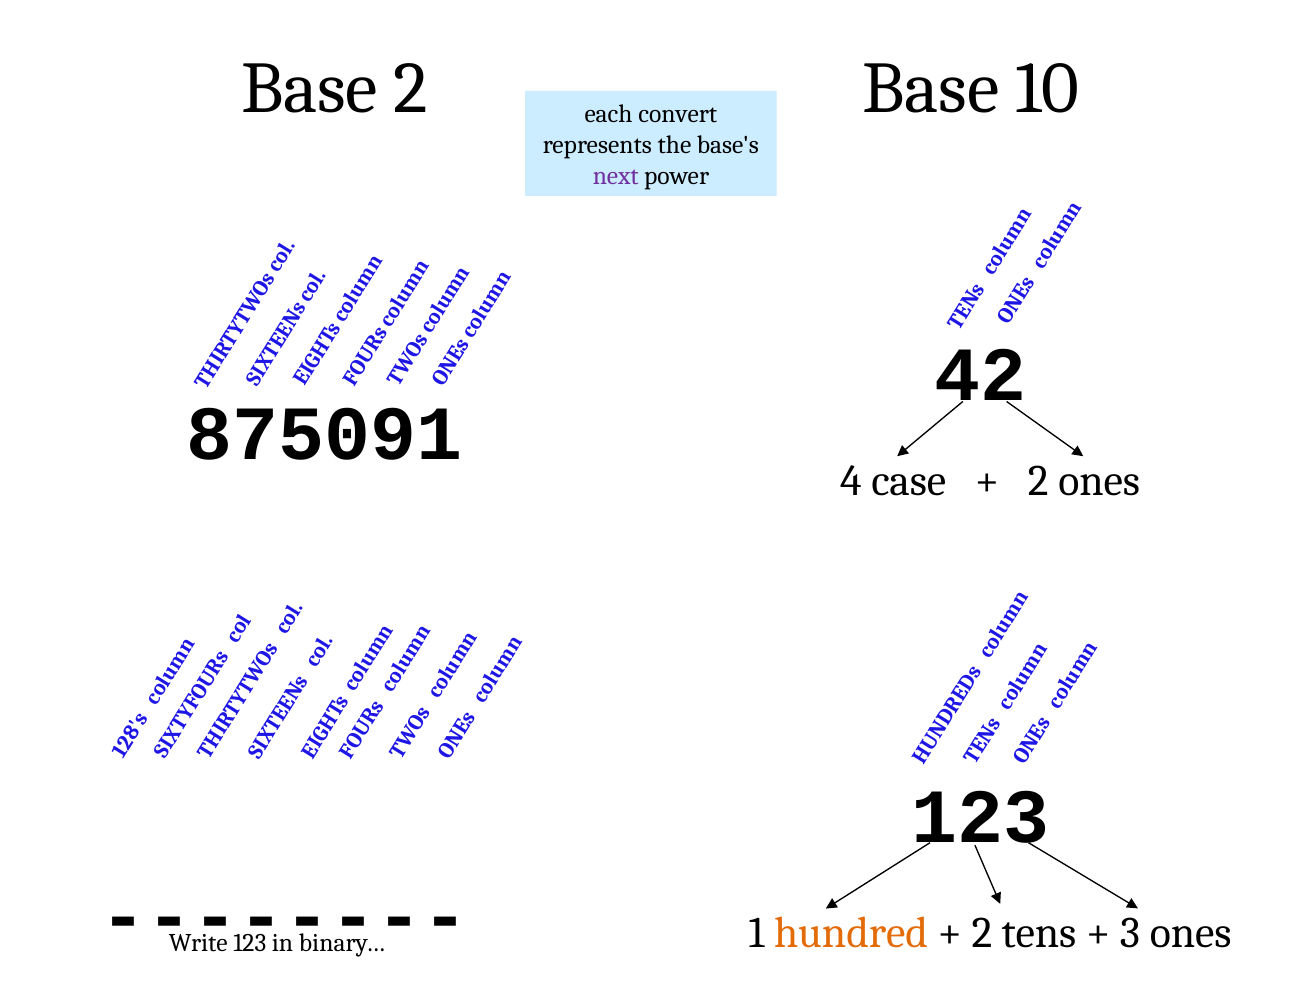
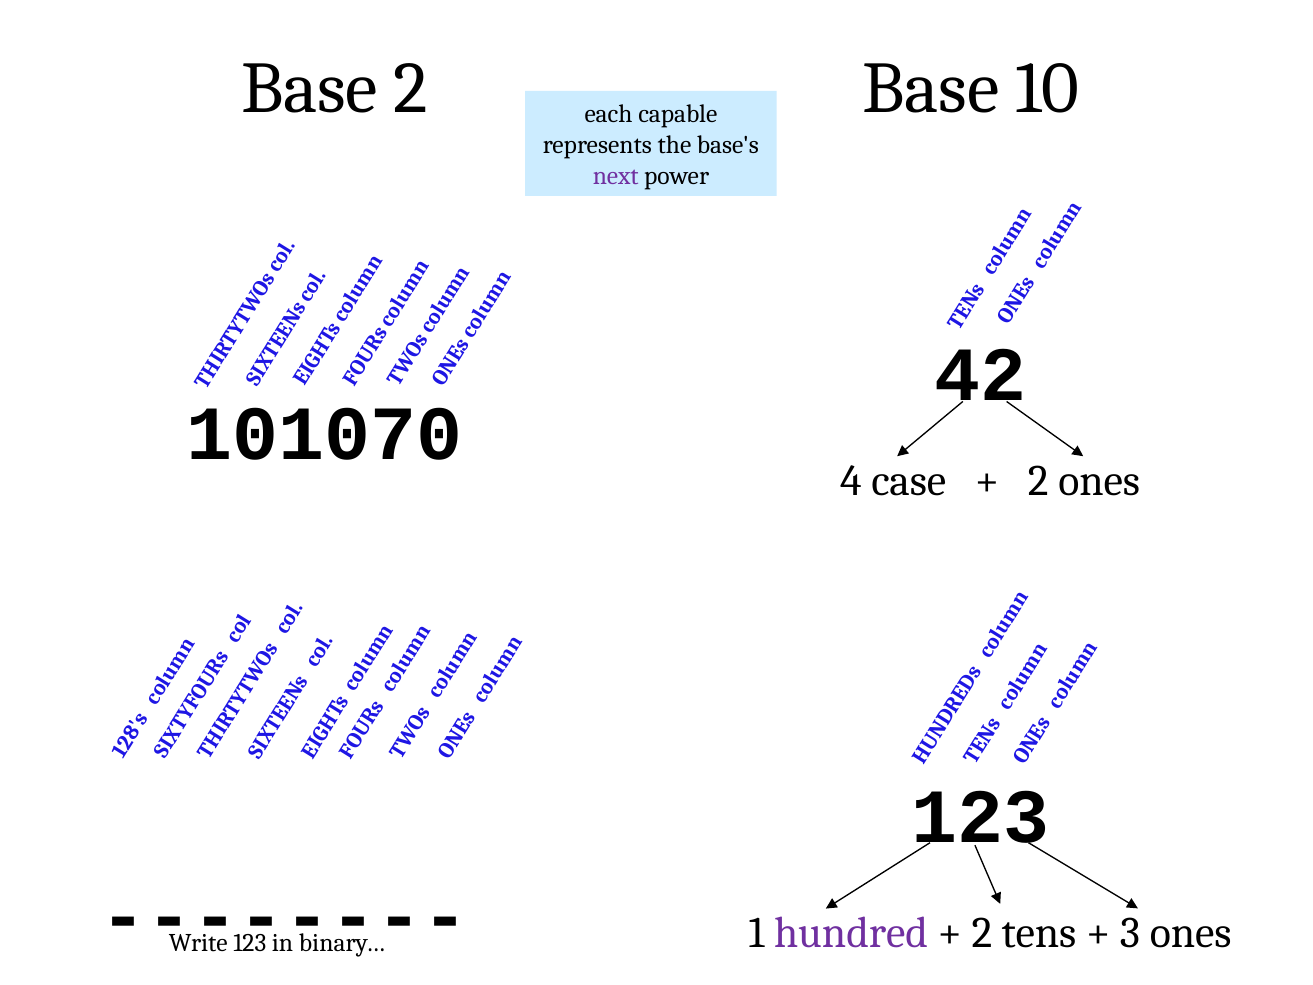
convert: convert -> capable
875091: 875091 -> 101070
hundred colour: orange -> purple
